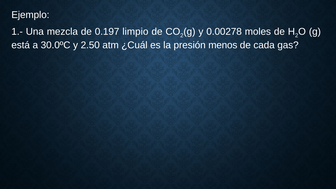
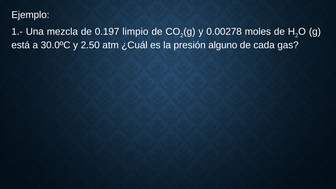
menos: menos -> alguno
